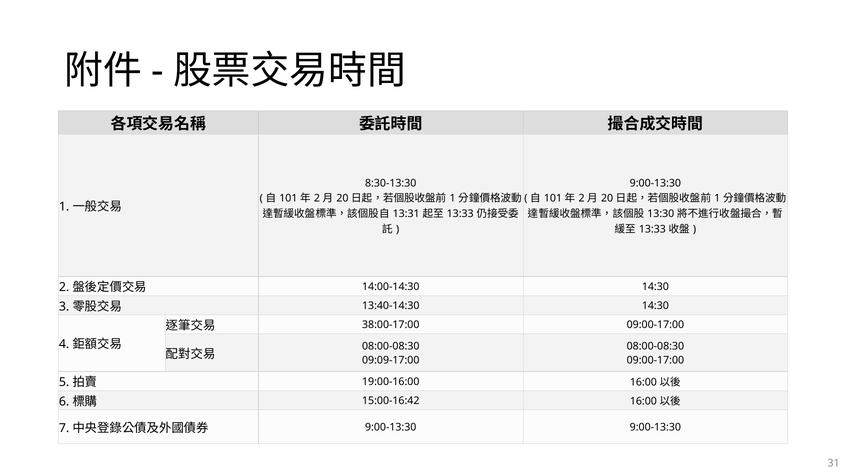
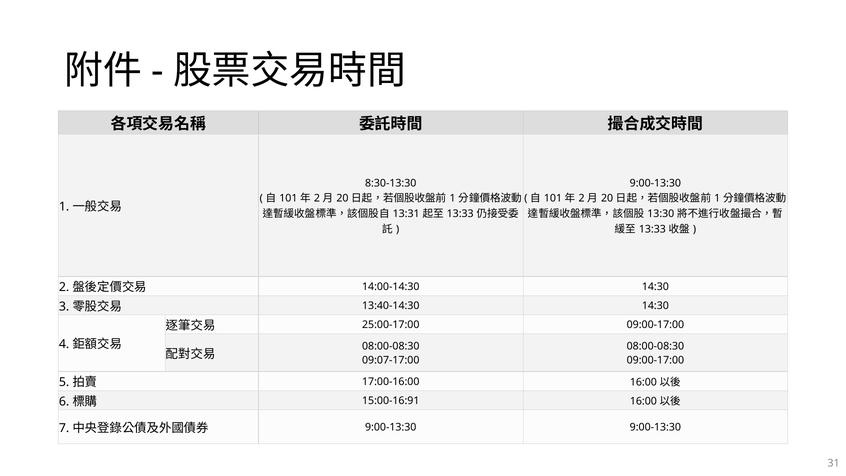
38:00-17:00: 38:00-17:00 -> 25:00-17:00
09:09-17:00: 09:09-17:00 -> 09:07-17:00
19:00-16:00: 19:00-16:00 -> 17:00-16:00
15:00-16:42: 15:00-16:42 -> 15:00-16:91
